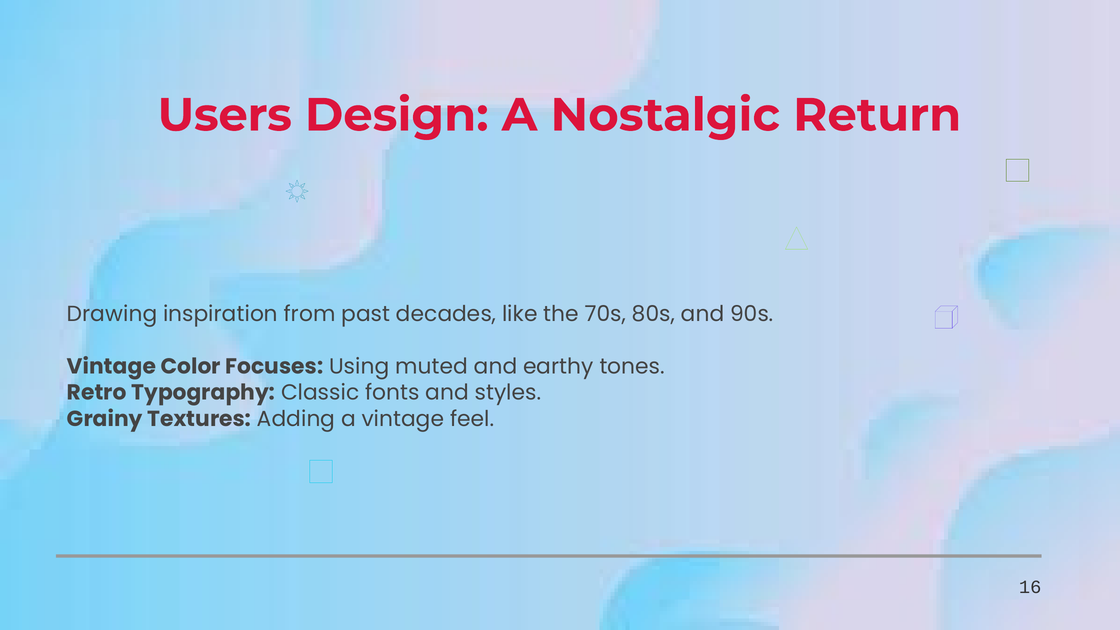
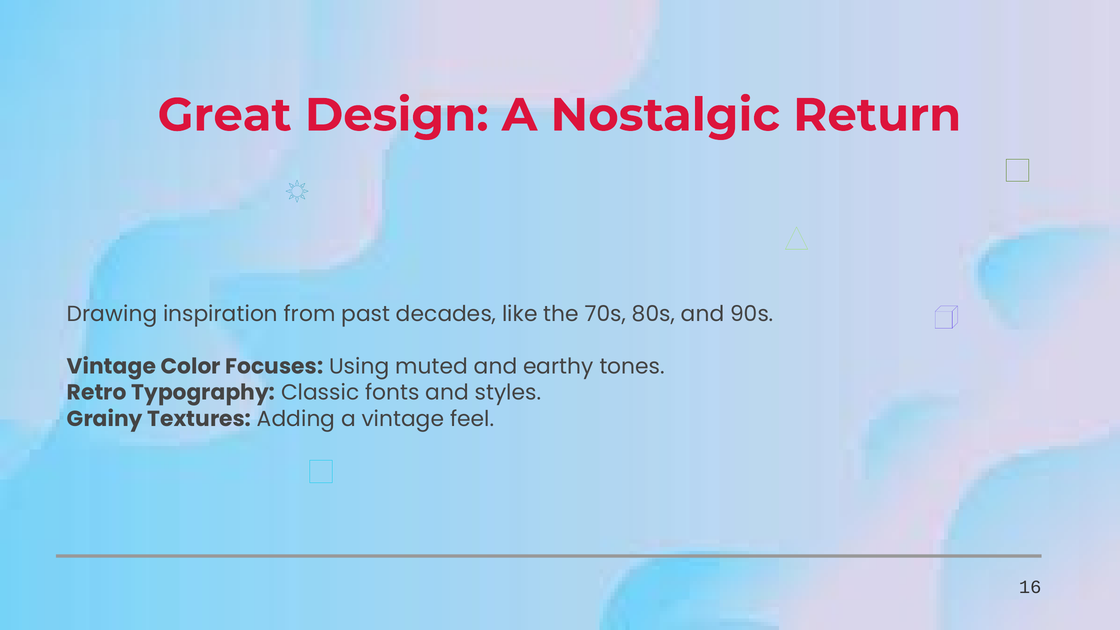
Users: Users -> Great
